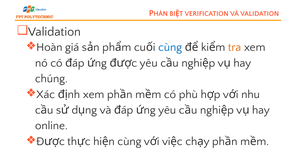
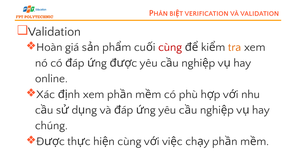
cùng at (170, 47) colour: blue -> red
chúng: chúng -> online
online: online -> chúng
